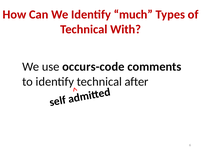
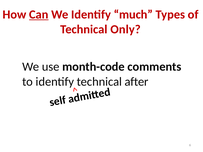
Can underline: none -> present
With: With -> Only
occurs-code: occurs-code -> month-code
